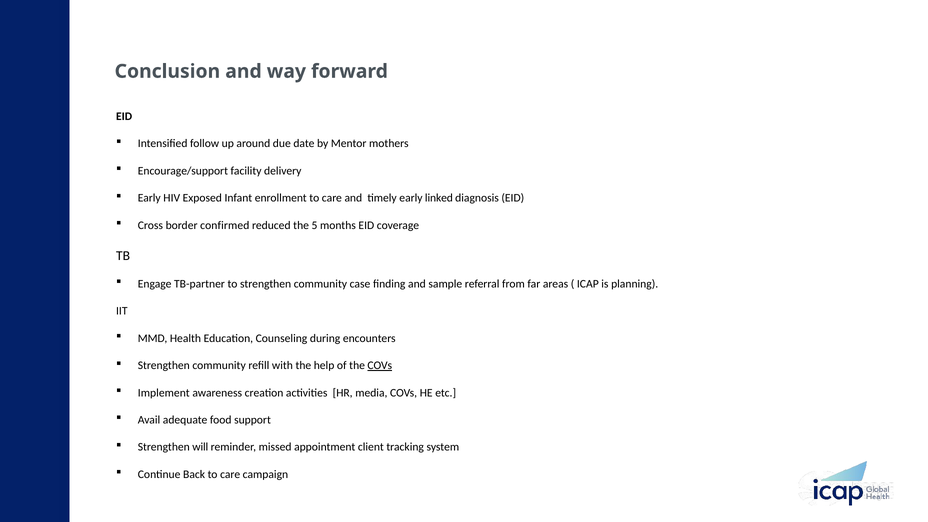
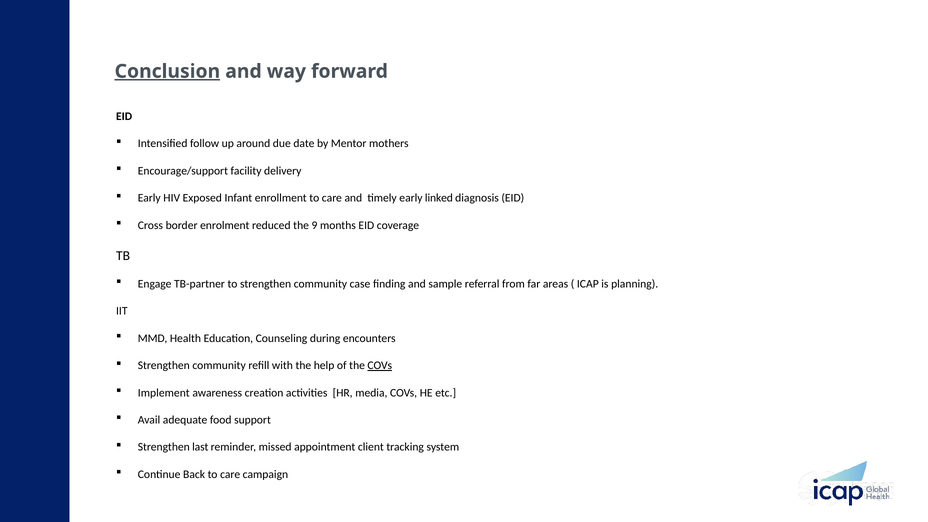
Conclusion underline: none -> present
confirmed: confirmed -> enrolment
5: 5 -> 9
will: will -> last
